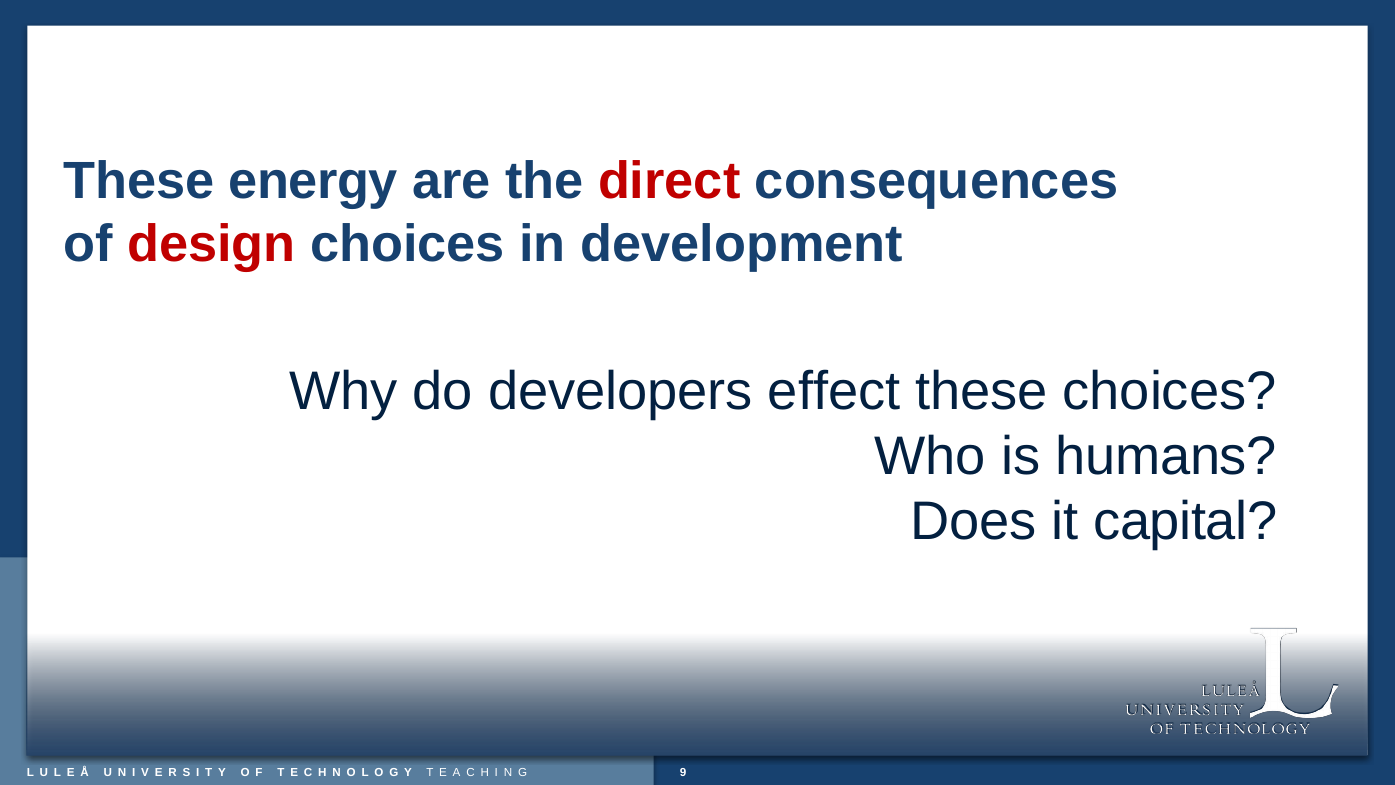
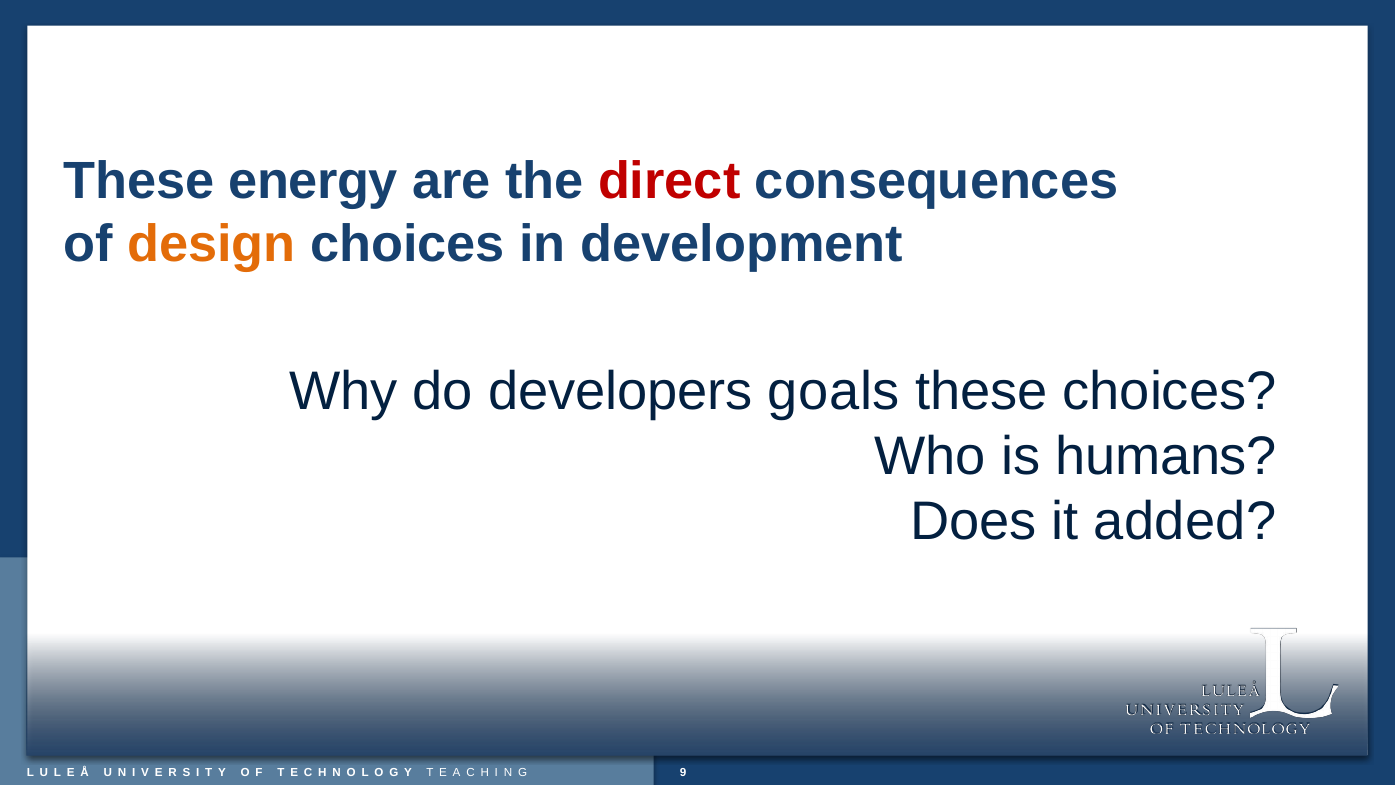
design colour: red -> orange
effect: effect -> goals
capital: capital -> added
